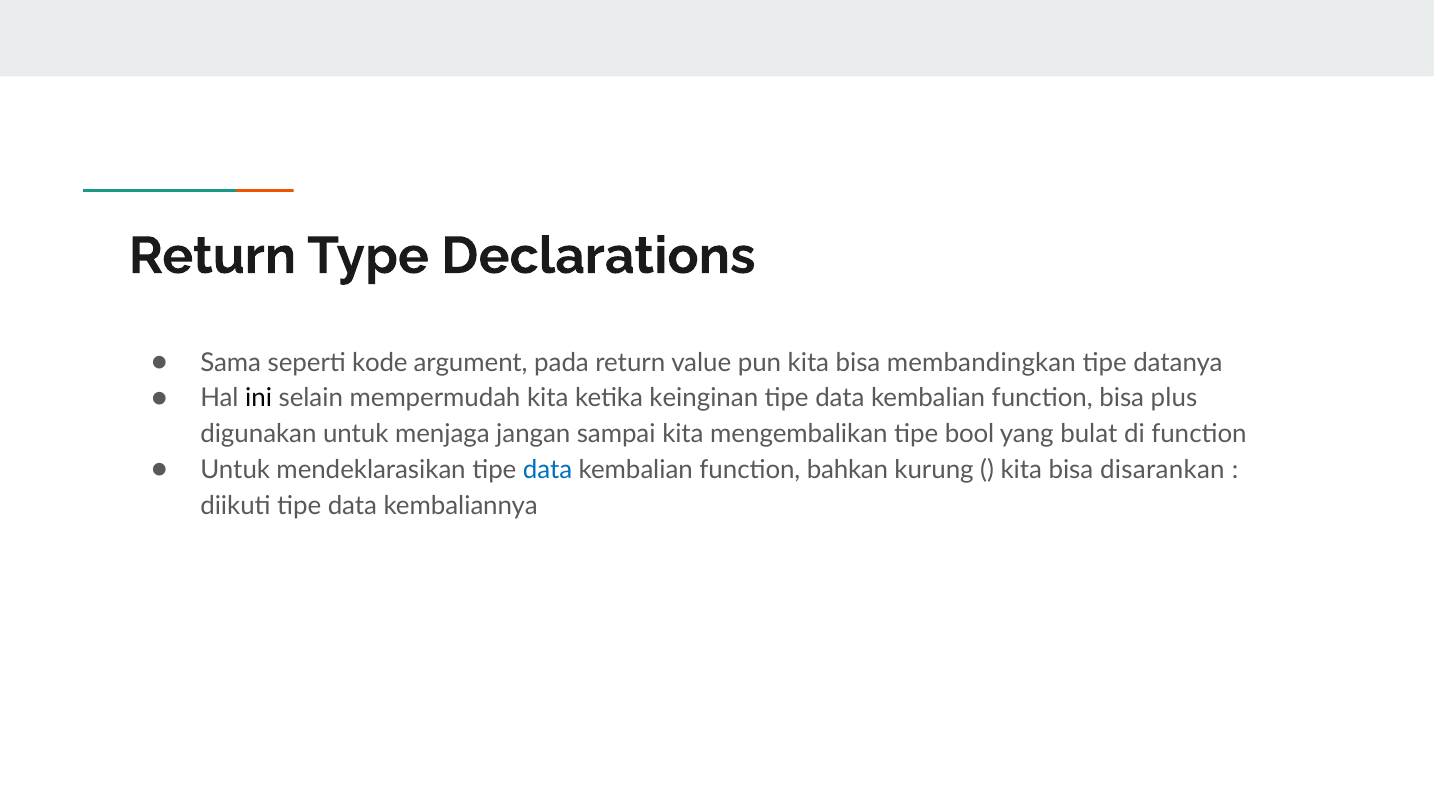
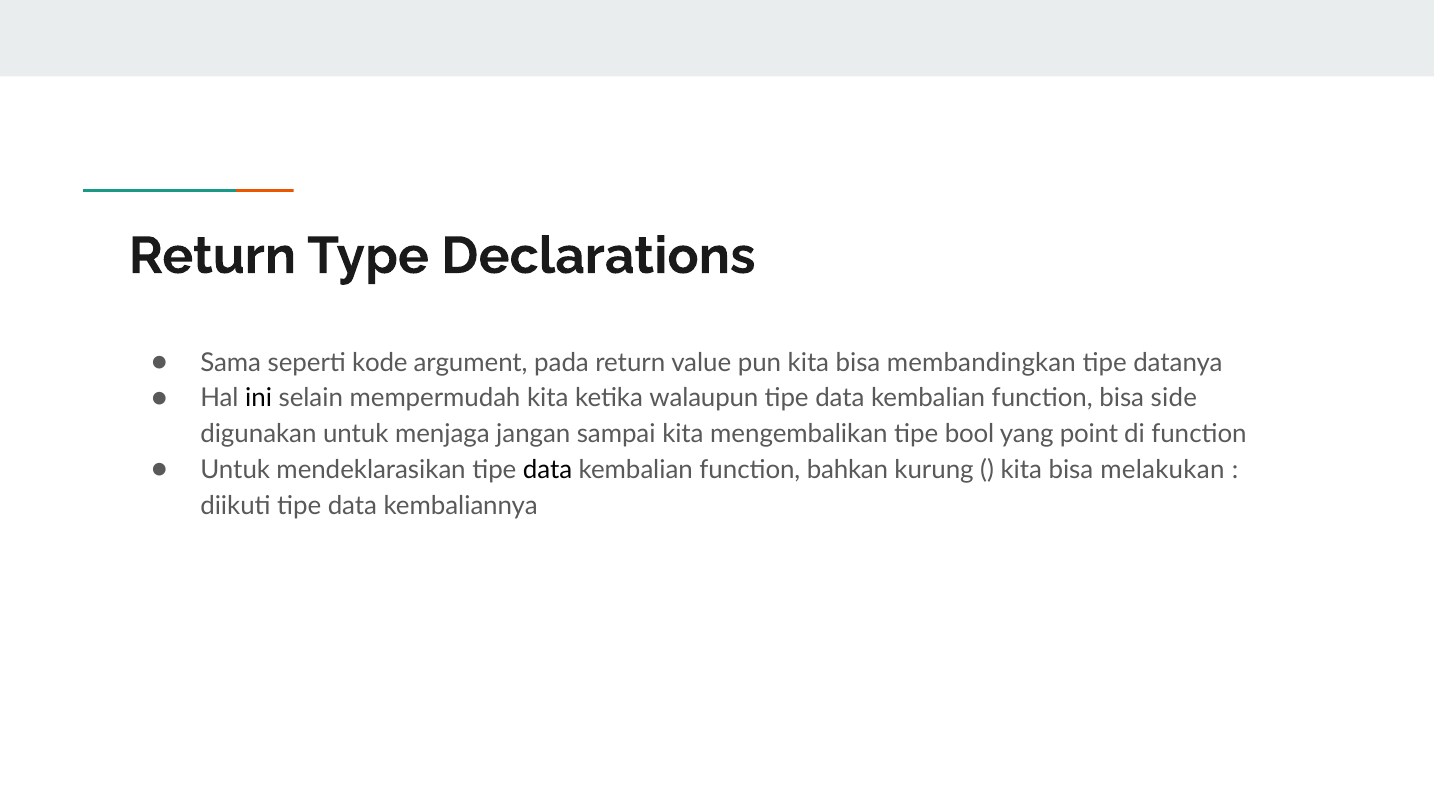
keinginan: keinginan -> walaupun
plus: plus -> side
bulat: bulat -> point
data at (548, 470) colour: blue -> black
disarankan: disarankan -> melakukan
